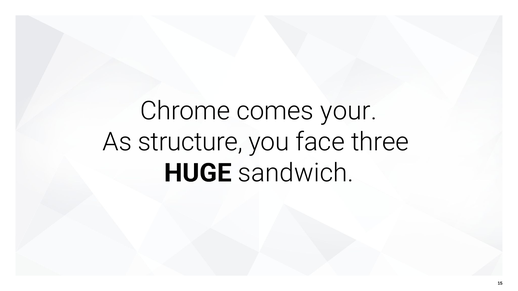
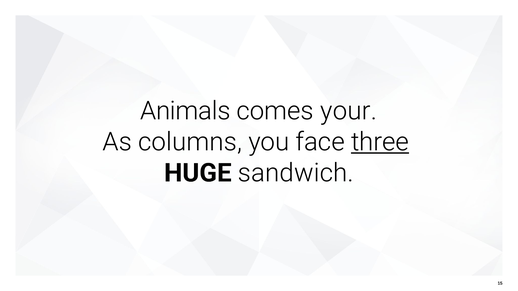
Chrome: Chrome -> Animals
structure: structure -> columns
three underline: none -> present
